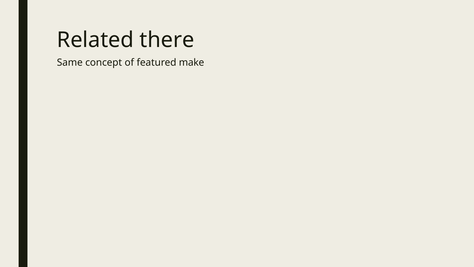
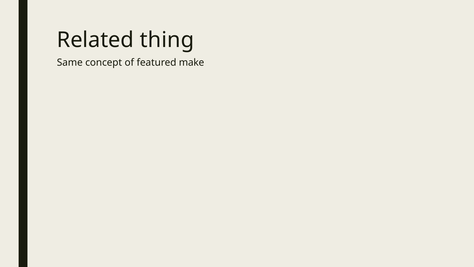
there: there -> thing
